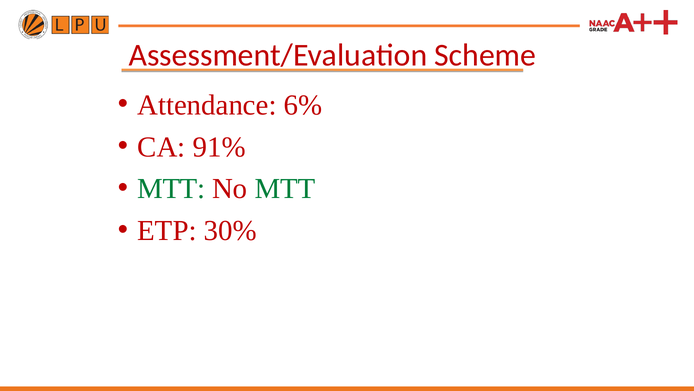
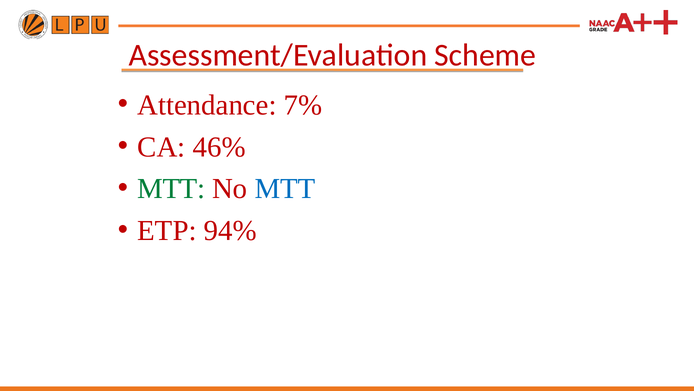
6%: 6% -> 7%
91%: 91% -> 46%
MTT at (285, 189) colour: green -> blue
30%: 30% -> 94%
